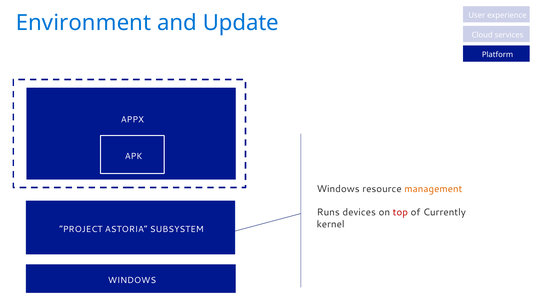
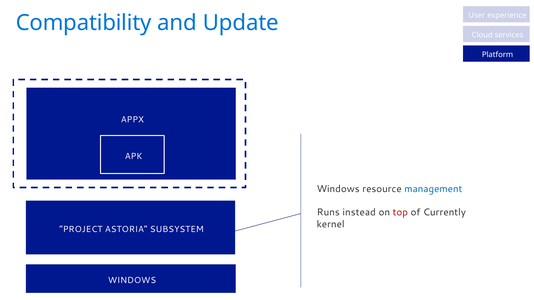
Environment: Environment -> Compatibility
management colour: orange -> blue
devices: devices -> instead
